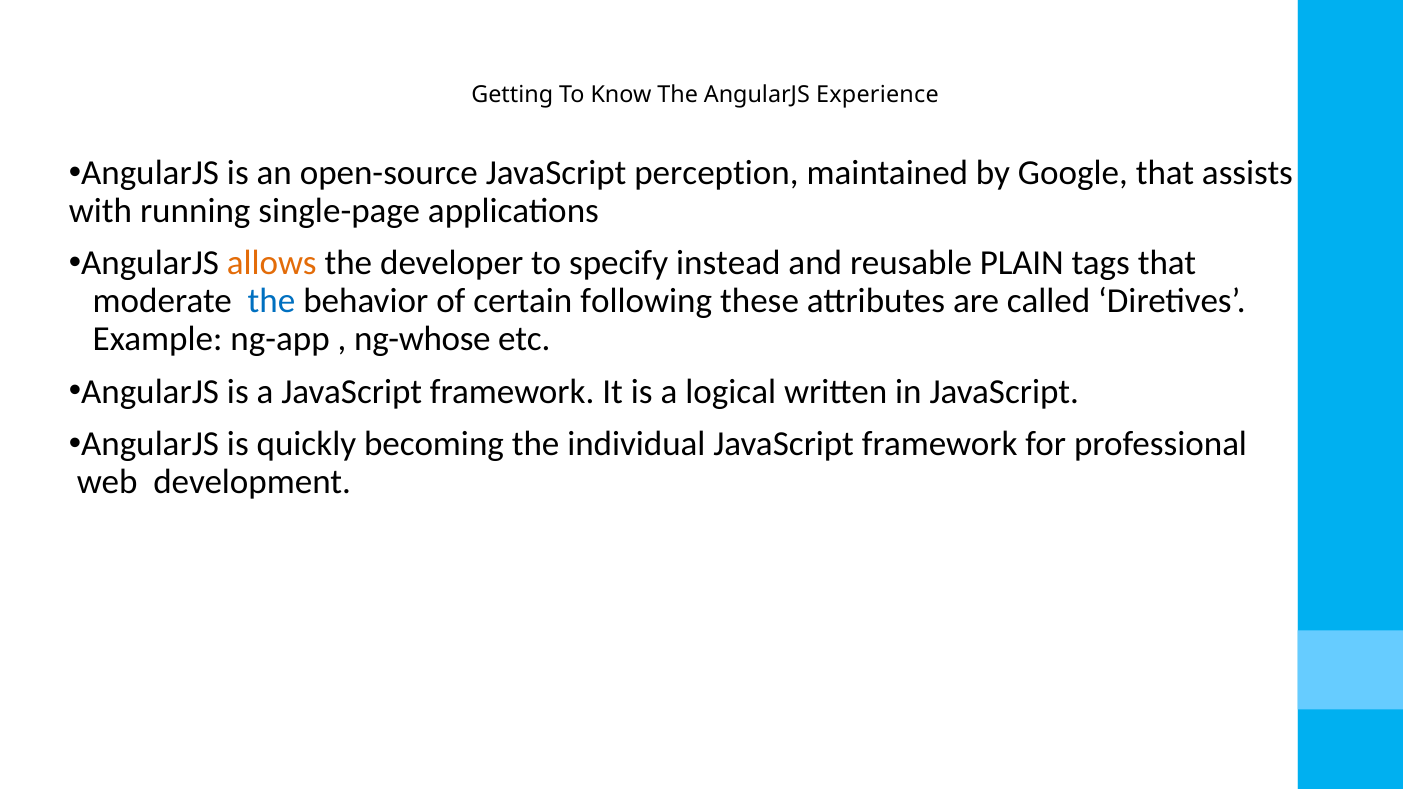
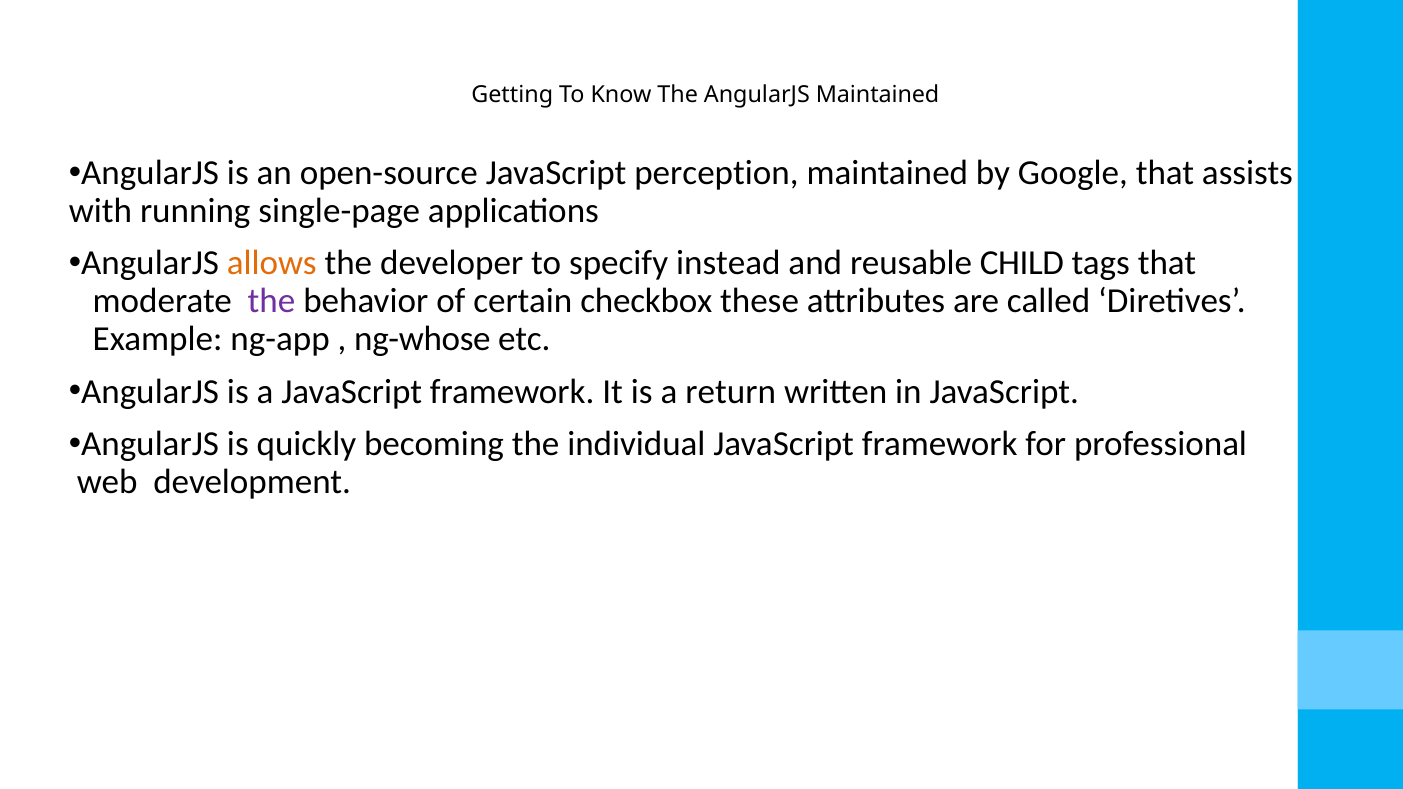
AngularJS Experience: Experience -> Maintained
PLAIN: PLAIN -> CHILD
the at (271, 301) colour: blue -> purple
following: following -> checkbox
logical: logical -> return
